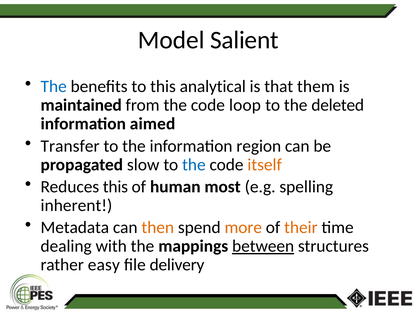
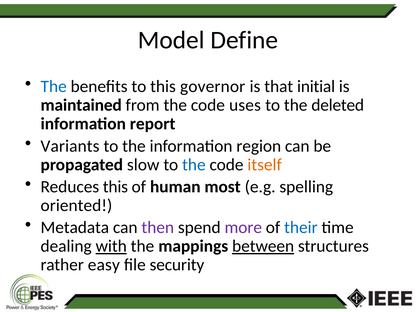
Salient: Salient -> Define
analytical: analytical -> governor
them: them -> initial
loop: loop -> uses
aimed: aimed -> report
Transfer: Transfer -> Variants
inherent: inherent -> oriented
then colour: orange -> purple
more colour: orange -> purple
their colour: orange -> blue
with underline: none -> present
delivery: delivery -> security
